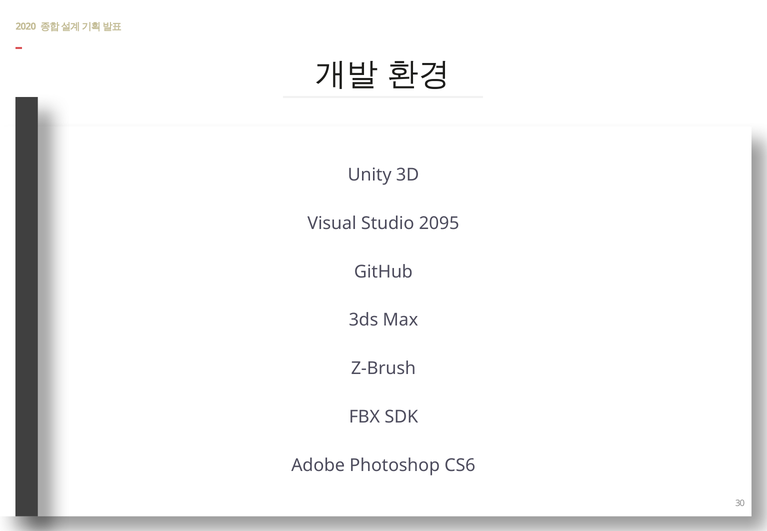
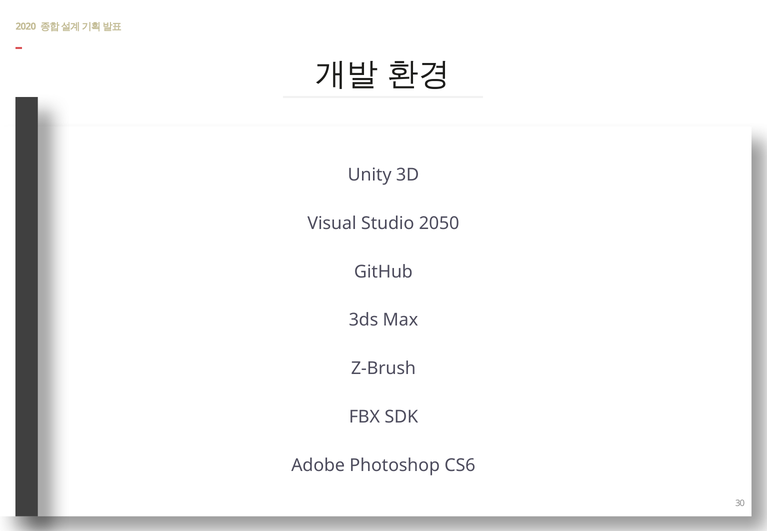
2095: 2095 -> 2050
